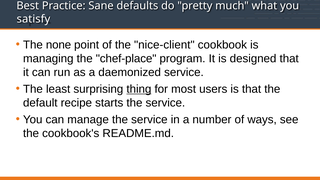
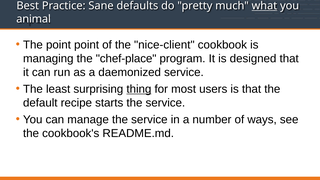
what underline: none -> present
satisfy: satisfy -> animal
The none: none -> point
